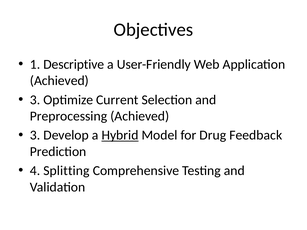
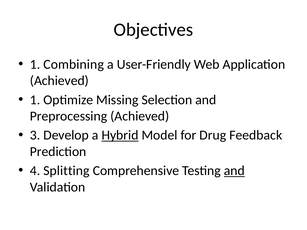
Descriptive: Descriptive -> Combining
3 at (35, 100): 3 -> 1
Current: Current -> Missing
and at (234, 171) underline: none -> present
